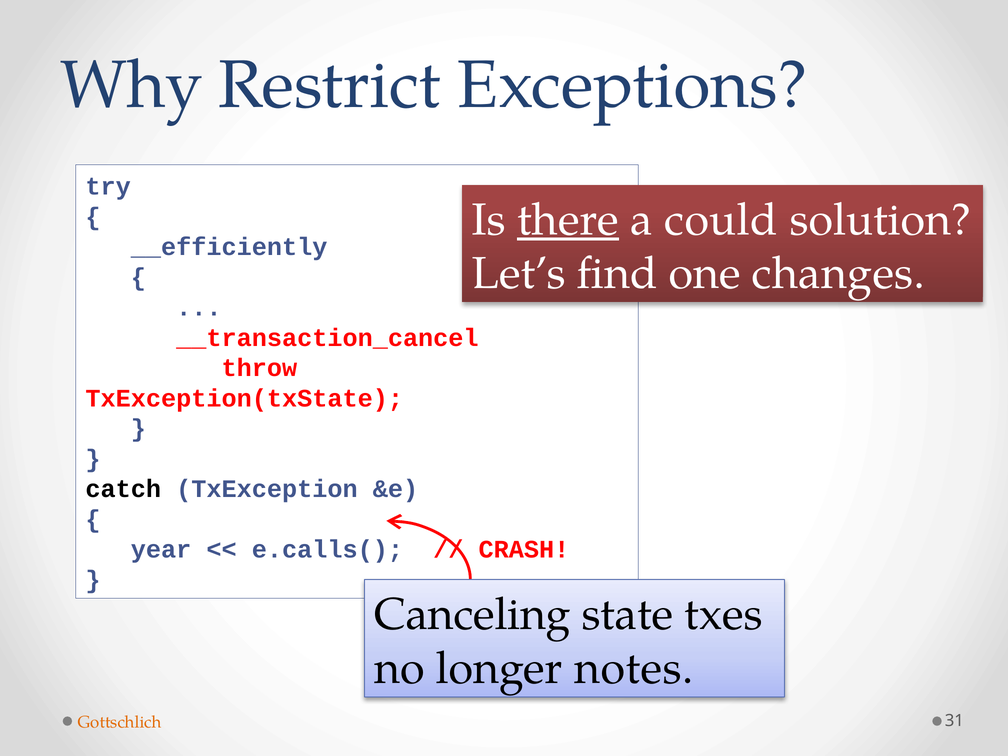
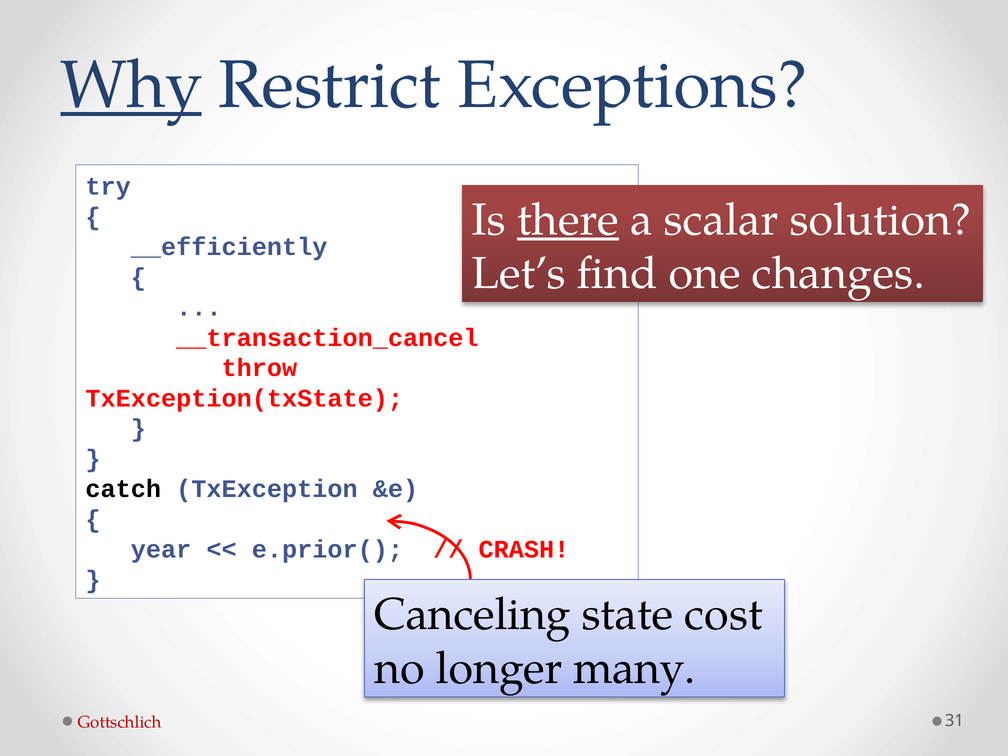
Why underline: none -> present
could: could -> scalar
e.calls(: e.calls( -> e.prior(
txes: txes -> cost
notes: notes -> many
Gottschlich colour: orange -> red
